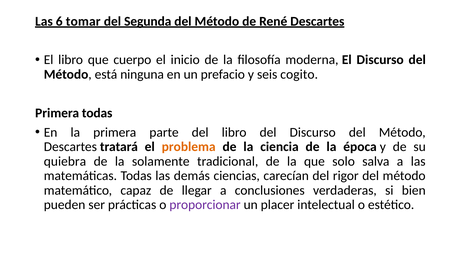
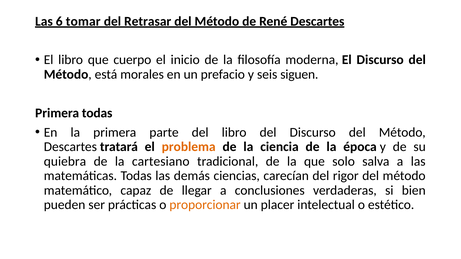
Segunda: Segunda -> Retrasar
ninguna: ninguna -> morales
cogito: cogito -> siguen
solamente: solamente -> cartesiano
proporcionar colour: purple -> orange
